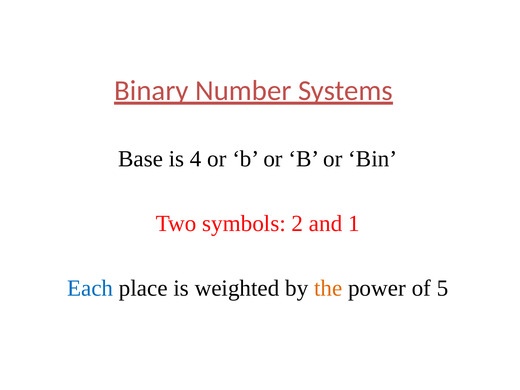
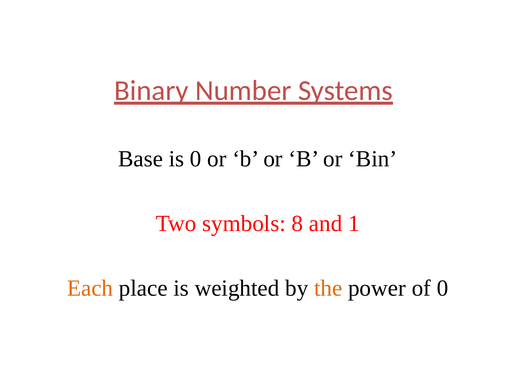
is 4: 4 -> 0
2: 2 -> 8
Each colour: blue -> orange
of 5: 5 -> 0
